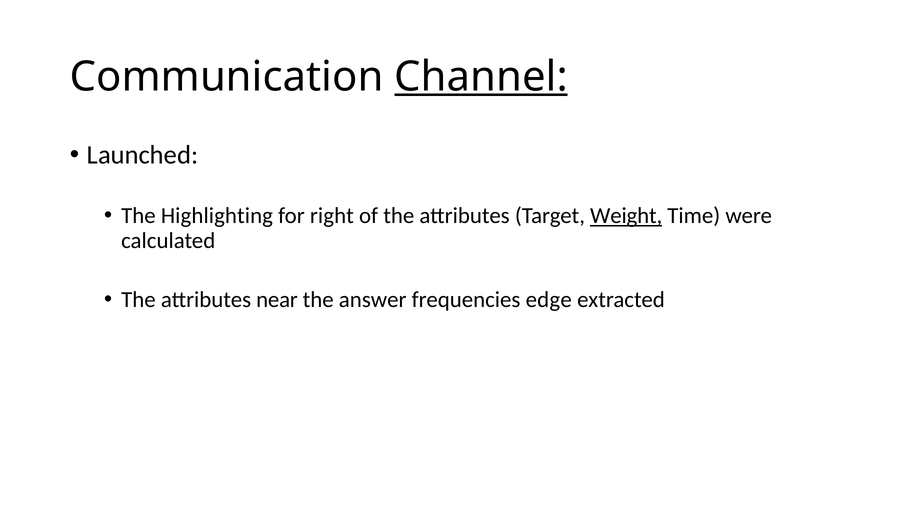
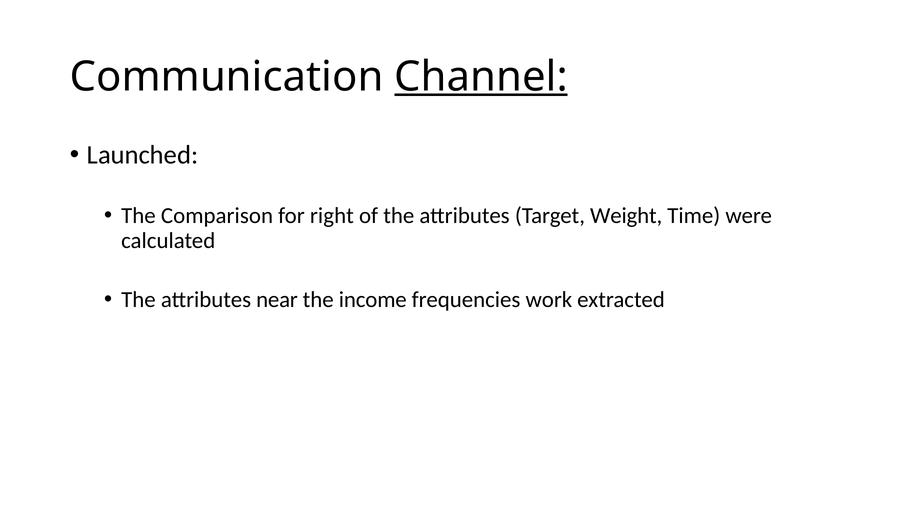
Highlighting: Highlighting -> Comparison
Weight underline: present -> none
answer: answer -> income
edge: edge -> work
